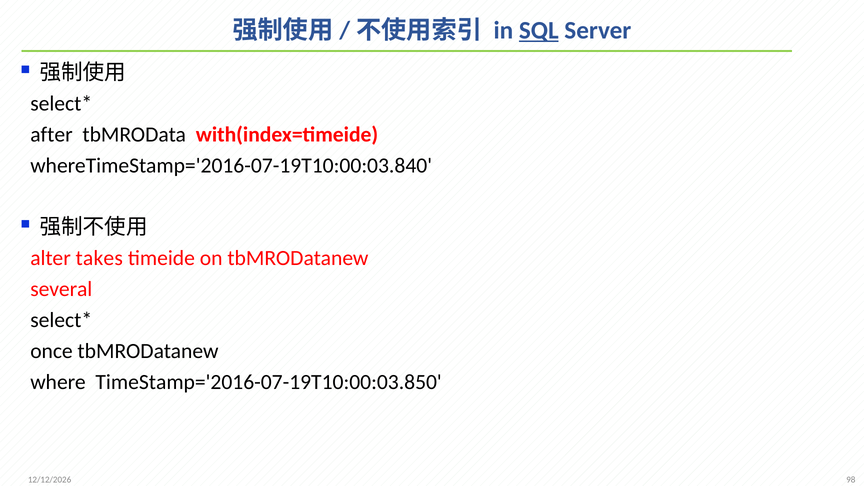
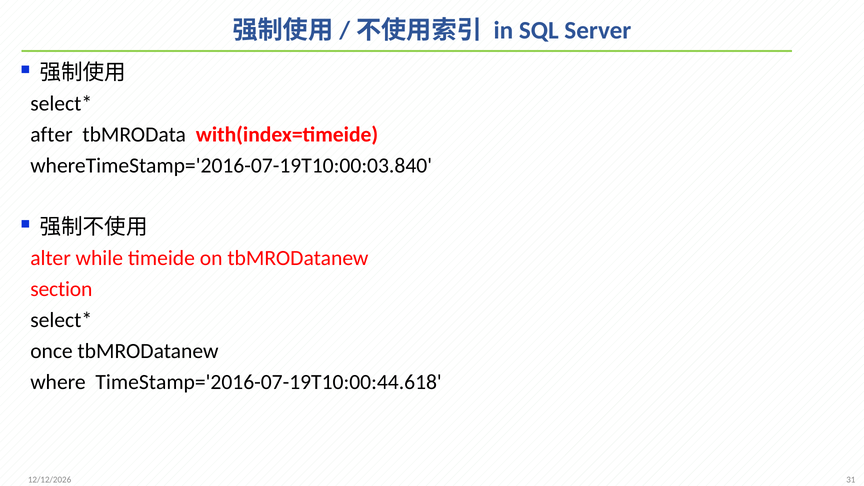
SQL underline: present -> none
takes: takes -> while
several: several -> section
TimeStamp='2016-07-19T10:00:03.850: TimeStamp='2016-07-19T10:00:03.850 -> TimeStamp='2016-07-19T10:00:44.618
98: 98 -> 31
